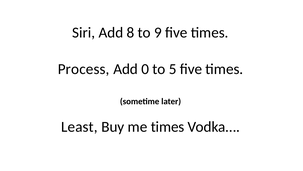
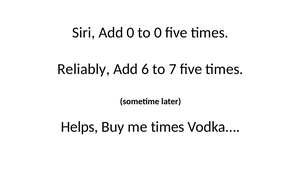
Add 8: 8 -> 0
to 9: 9 -> 0
Process: Process -> Reliably
0: 0 -> 6
5: 5 -> 7
Least: Least -> Helps
